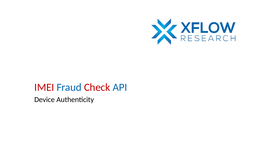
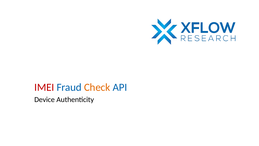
Check colour: red -> orange
